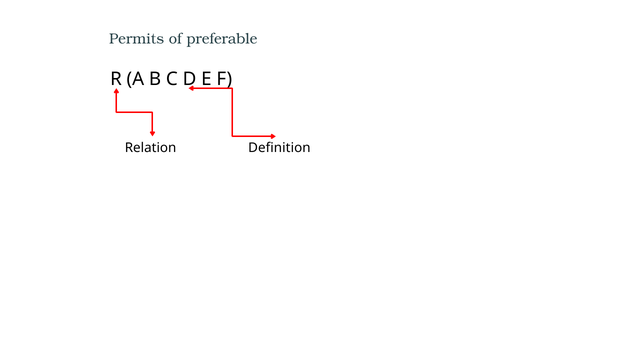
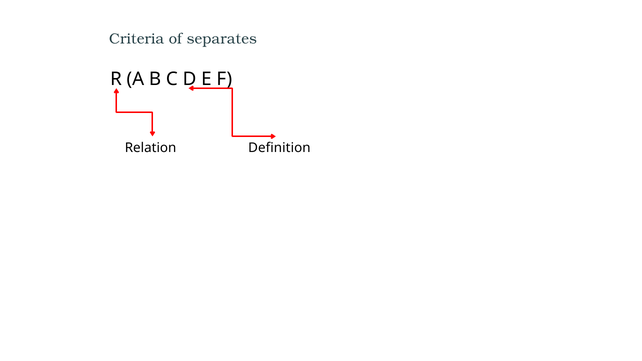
Permits: Permits -> Criteria
preferable: preferable -> separates
